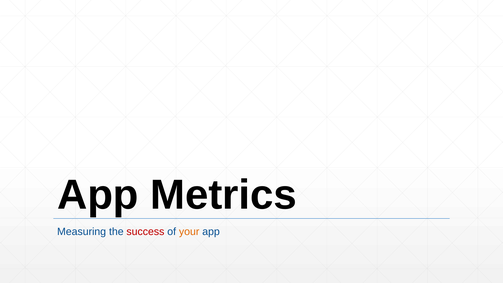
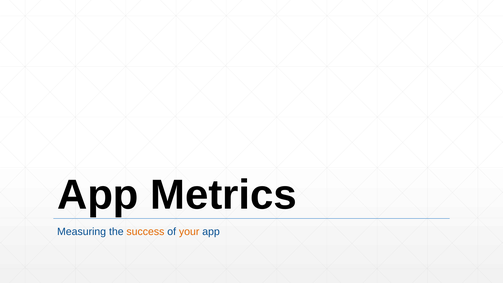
success colour: red -> orange
